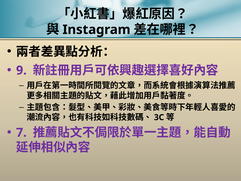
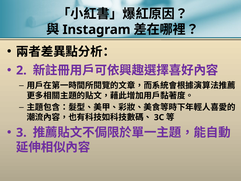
9: 9 -> 2
7: 7 -> 3
